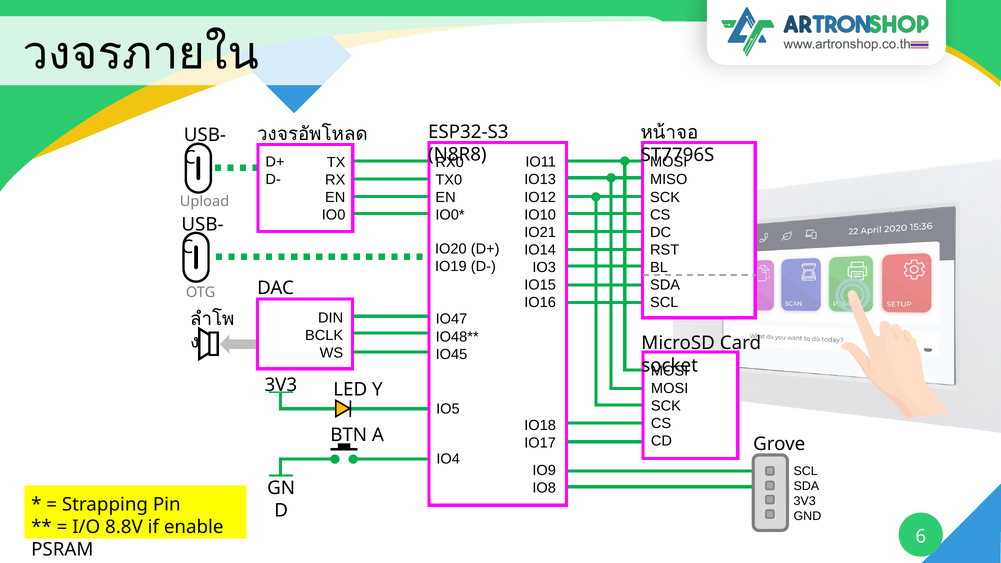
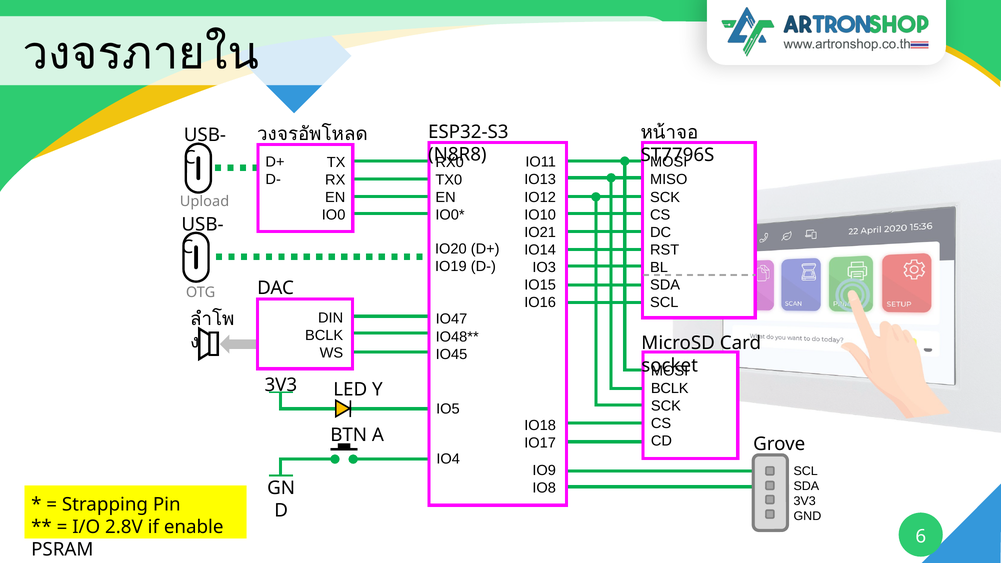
MOSI at (670, 388): MOSI -> BCLK
8.8V: 8.8V -> 2.8V
